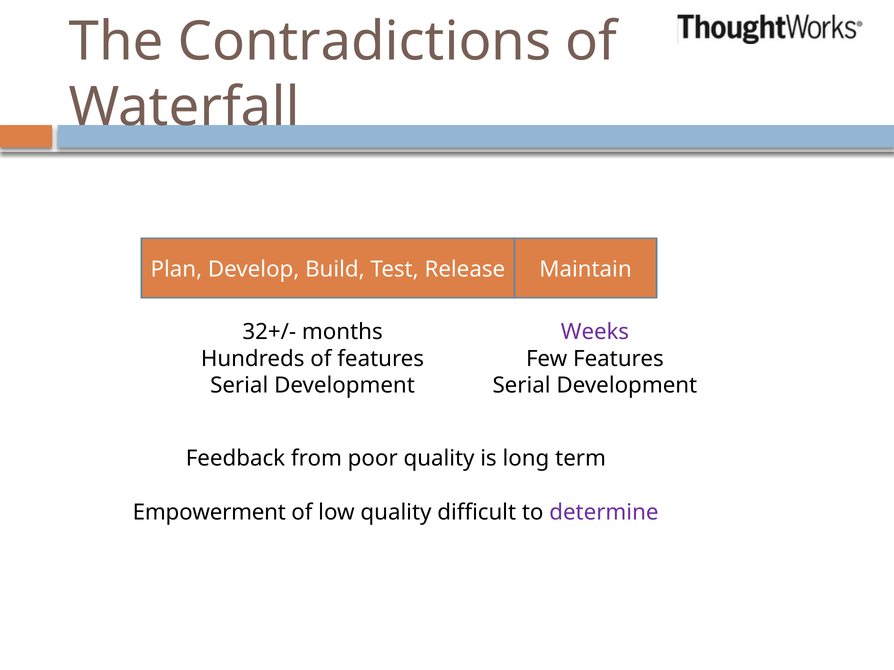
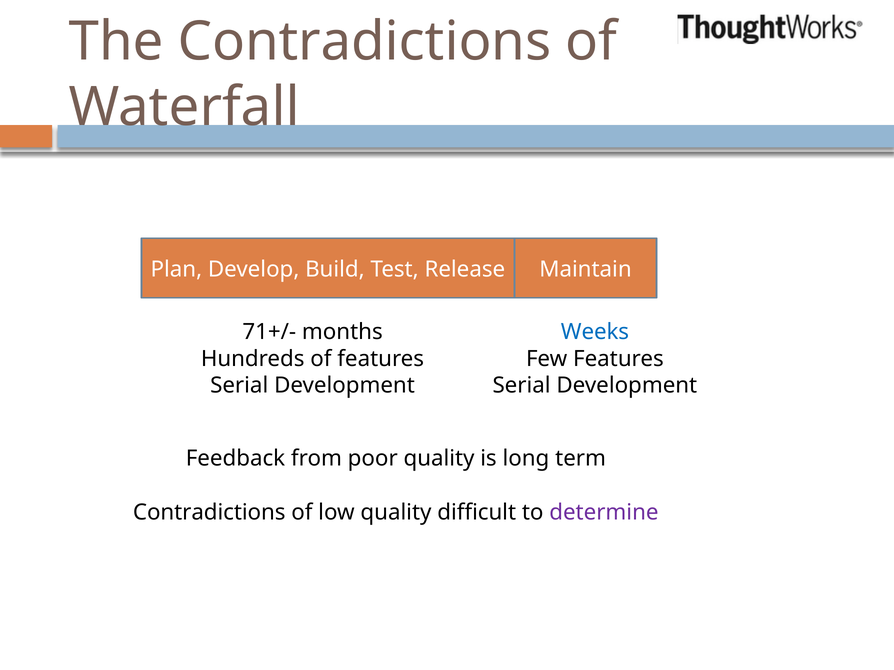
32+/-: 32+/- -> 71+/-
Weeks colour: purple -> blue
Empowerment at (209, 513): Empowerment -> Contradictions
